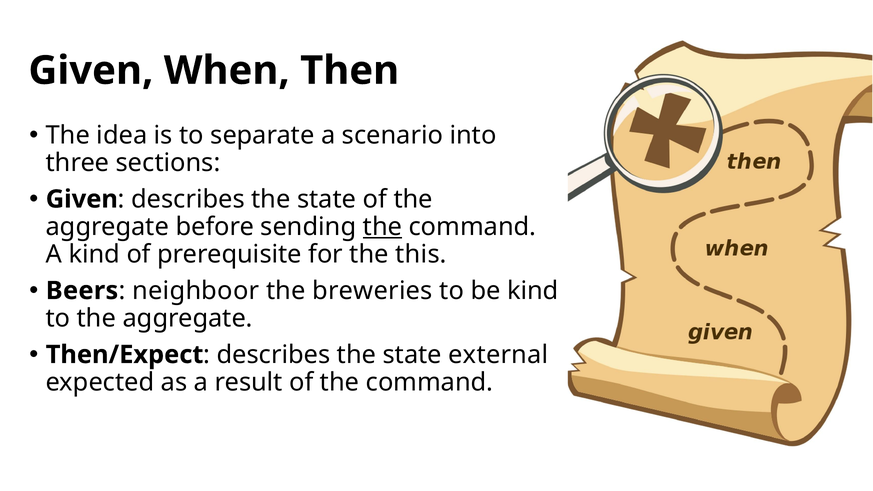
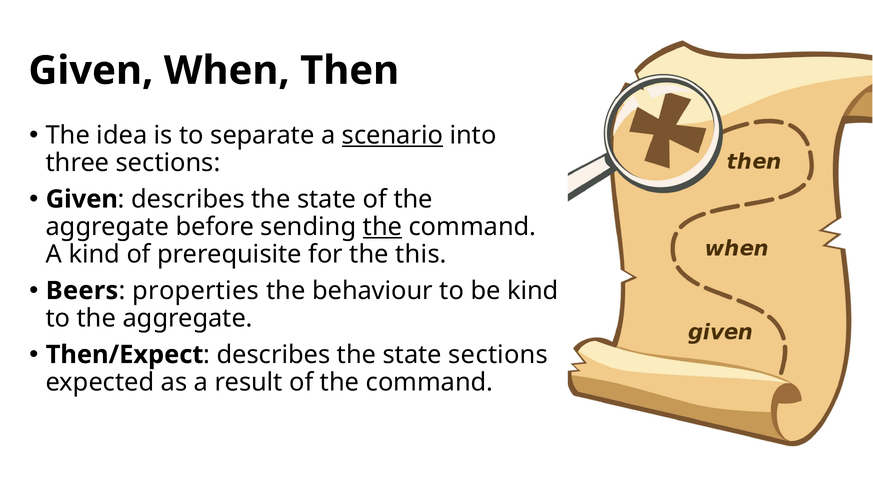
scenario underline: none -> present
neighboor: neighboor -> properties
breweries: breweries -> behaviour
state external: external -> sections
